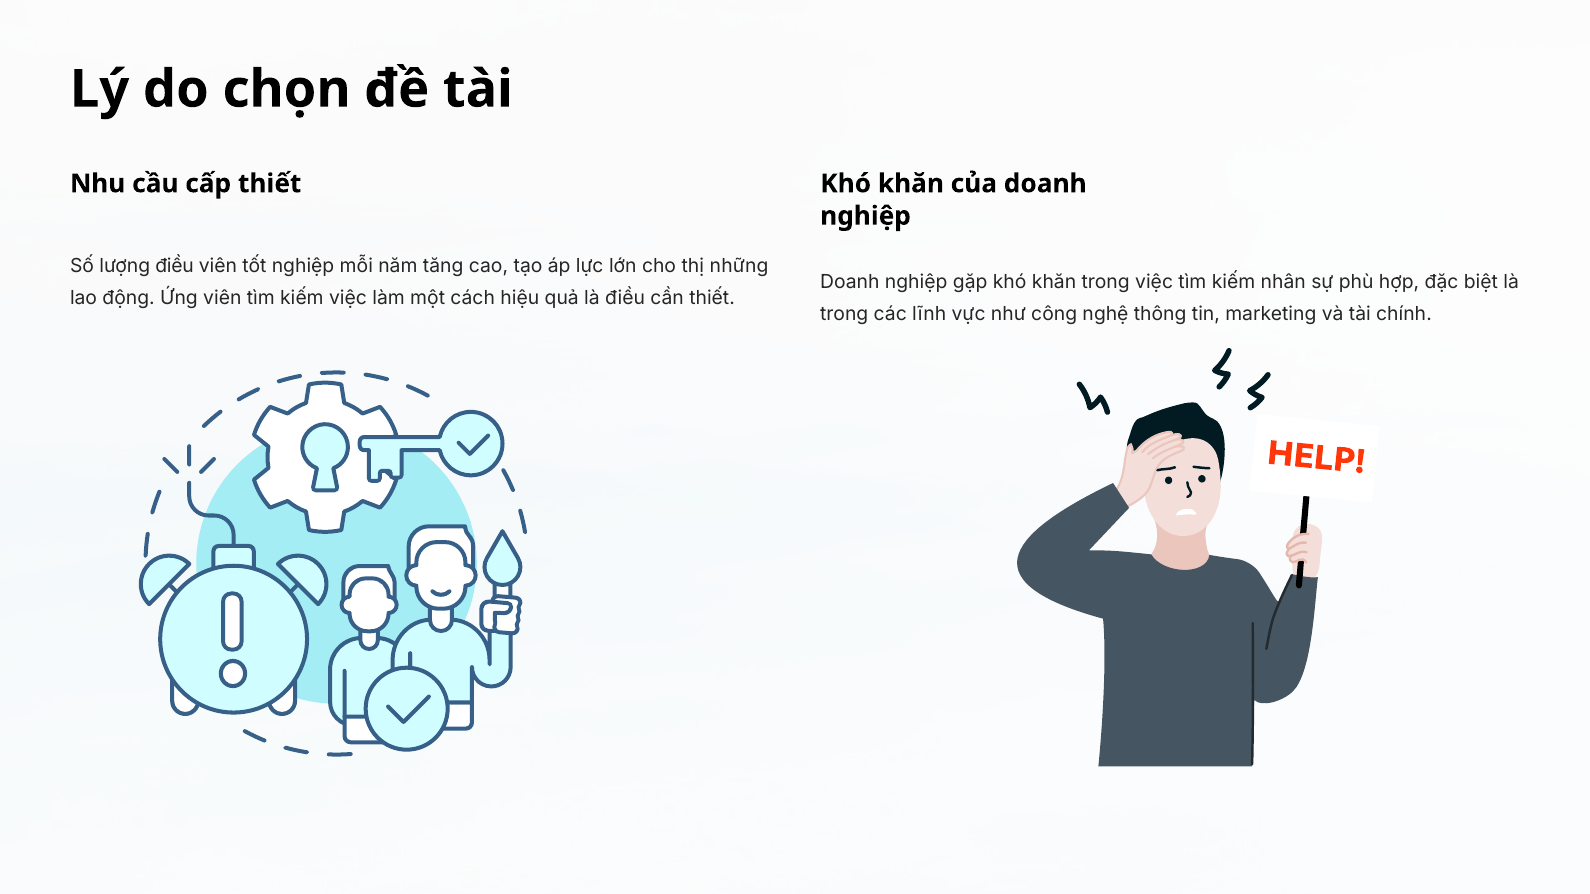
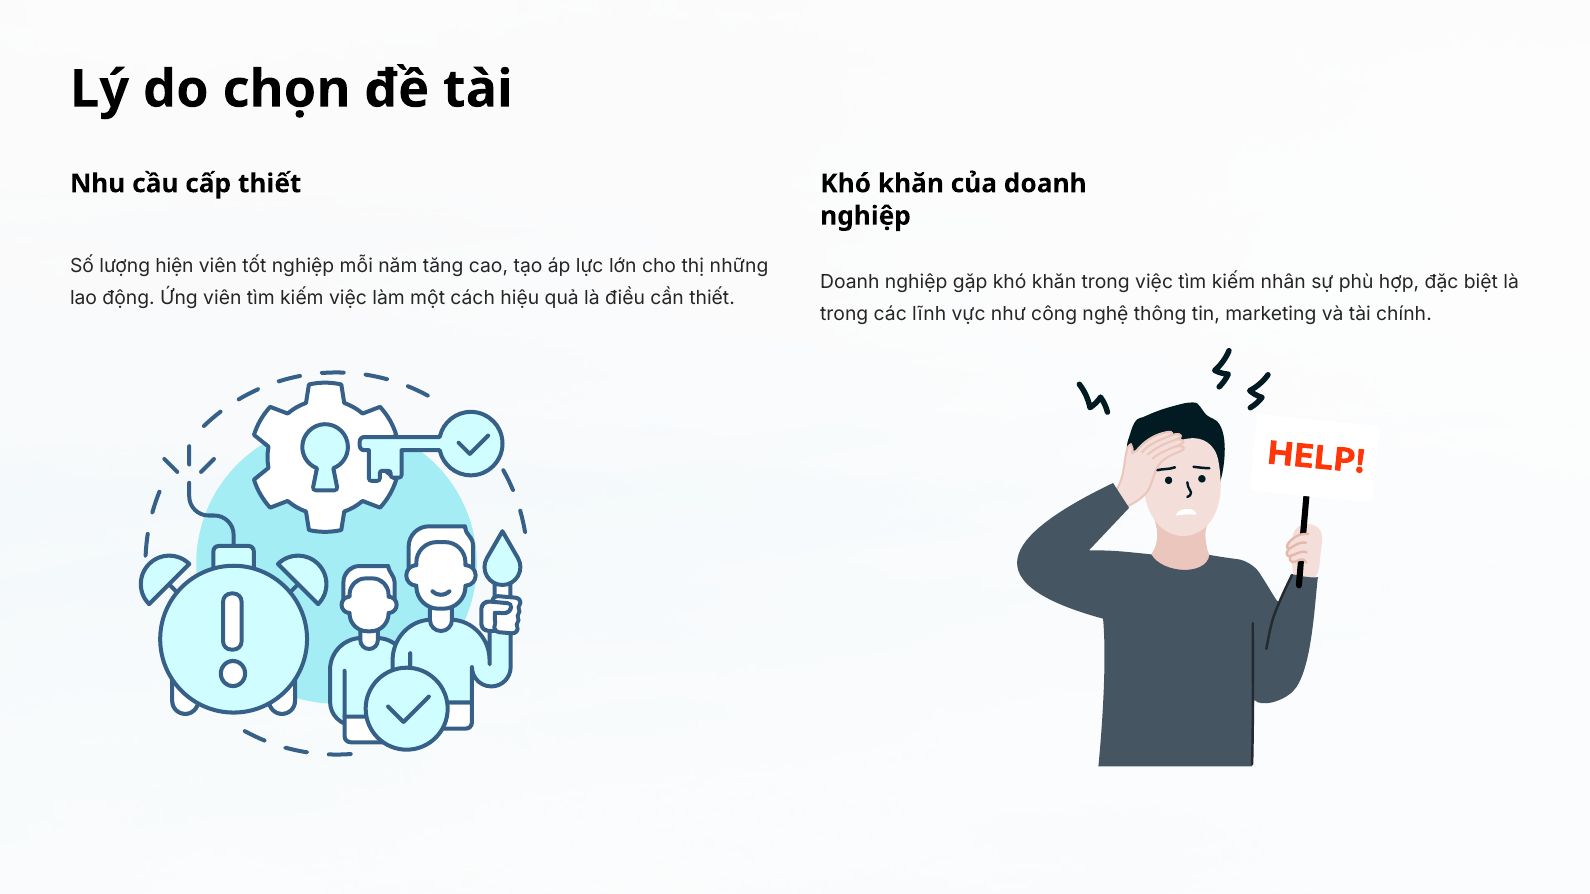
lượng điều: điều -> hiện
